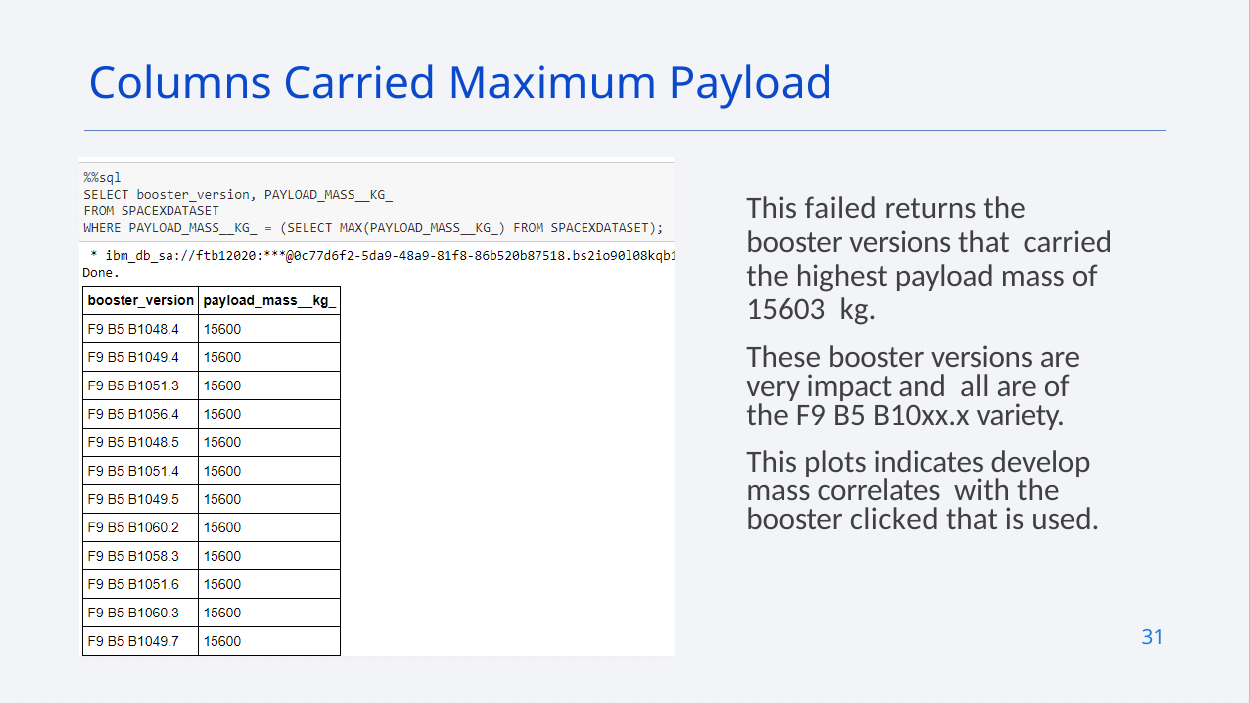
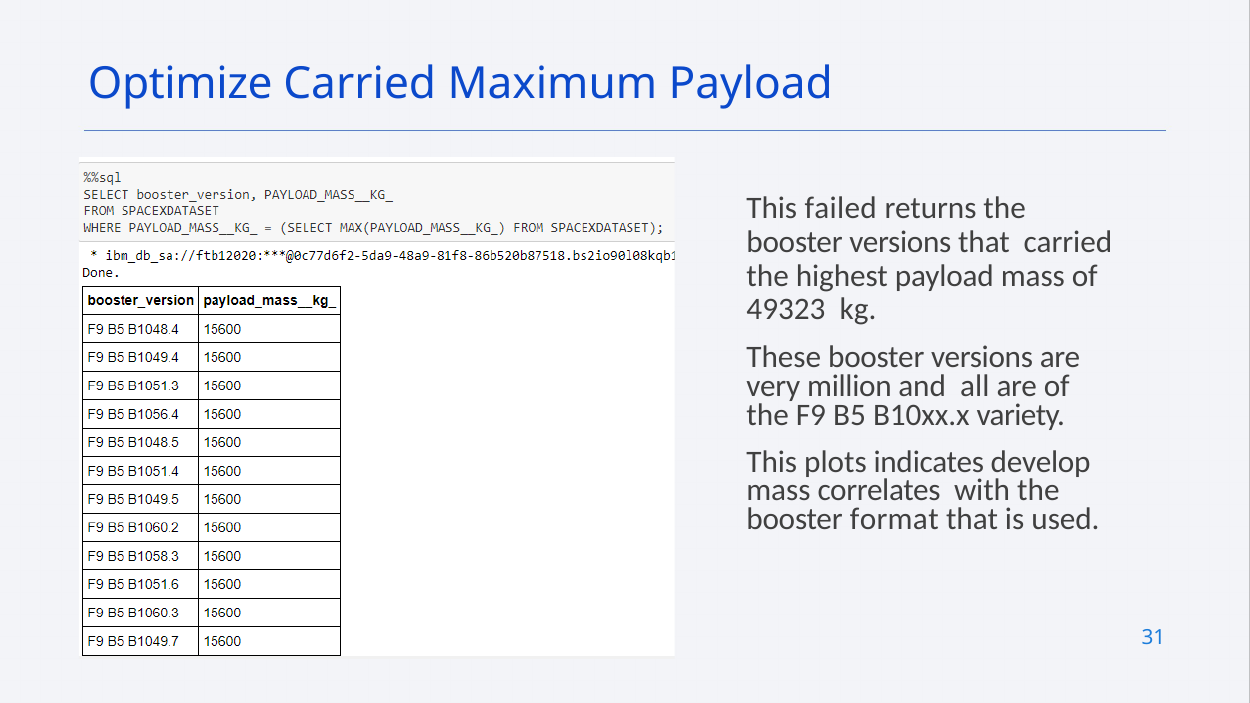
Columns: Columns -> Optimize
15603: 15603 -> 49323
impact: impact -> million
clicked: clicked -> format
